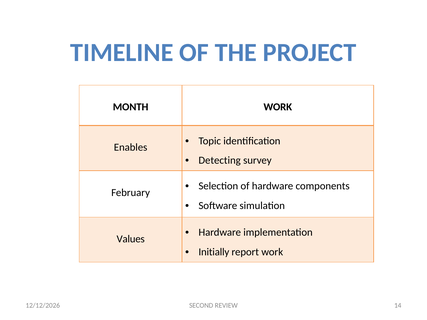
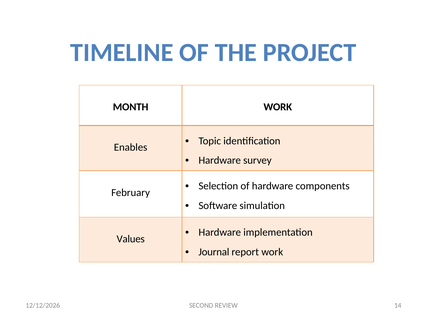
Detecting at (220, 161): Detecting -> Hardware
Initially: Initially -> Journal
